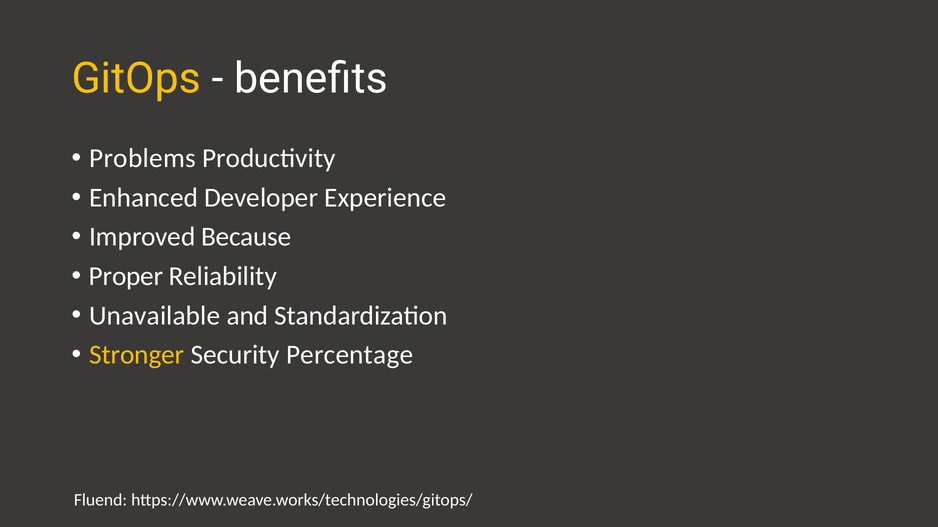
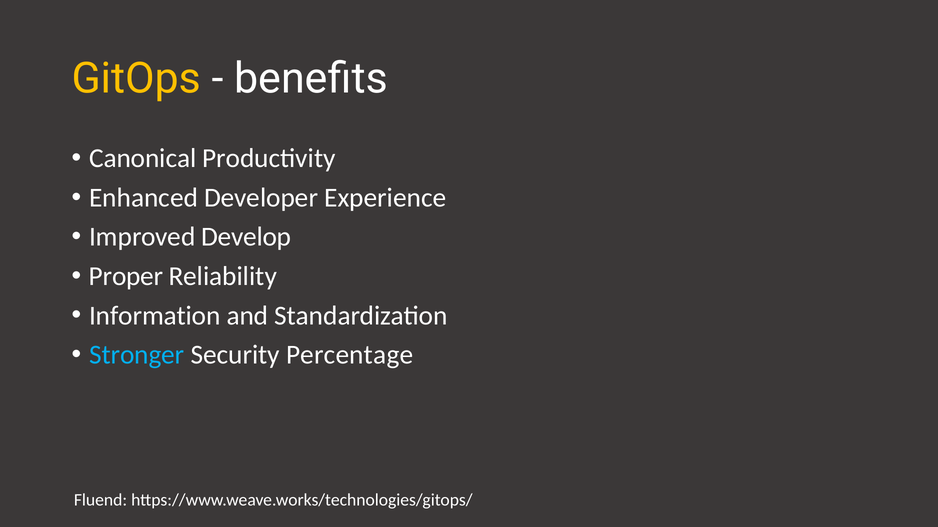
Problems: Problems -> Canonical
Because: Because -> Develop
Unavailable: Unavailable -> Information
Stronger colour: yellow -> light blue
